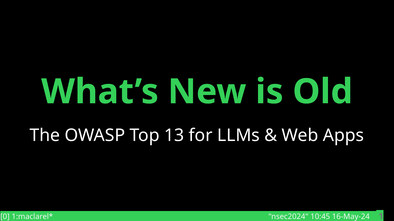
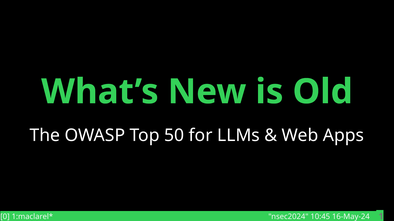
13: 13 -> 50
